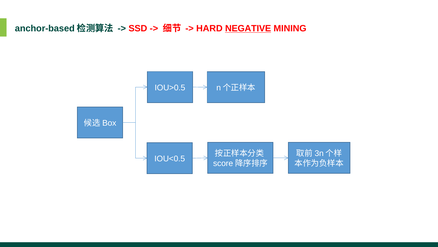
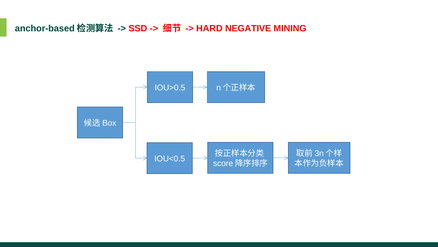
NEGATIVE underline: present -> none
